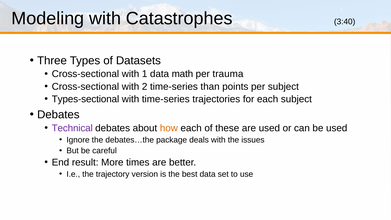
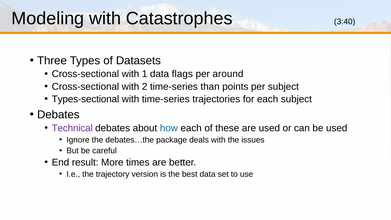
math: math -> flags
trauma: trauma -> around
how colour: orange -> blue
